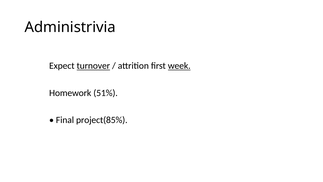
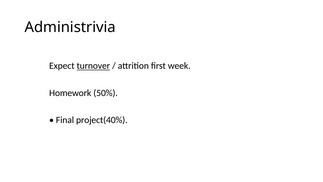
week underline: present -> none
51%: 51% -> 50%
project(85%: project(85% -> project(40%
